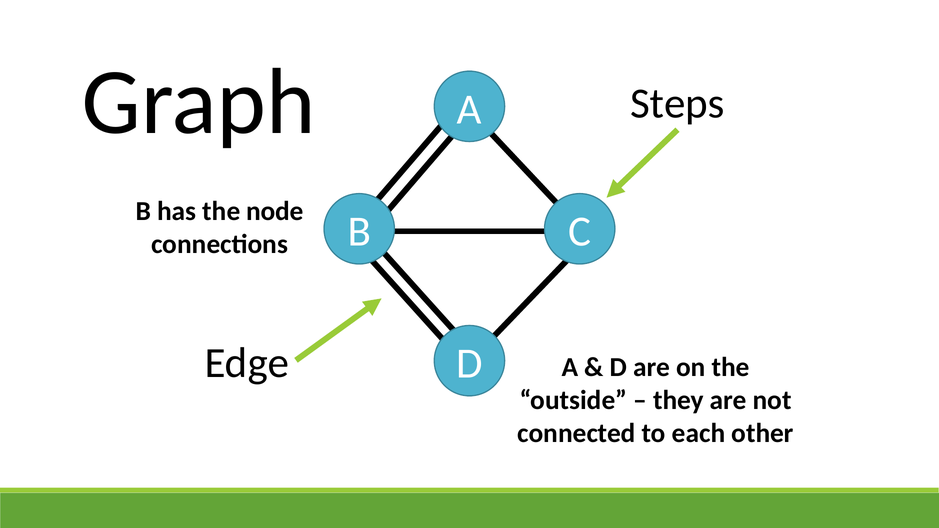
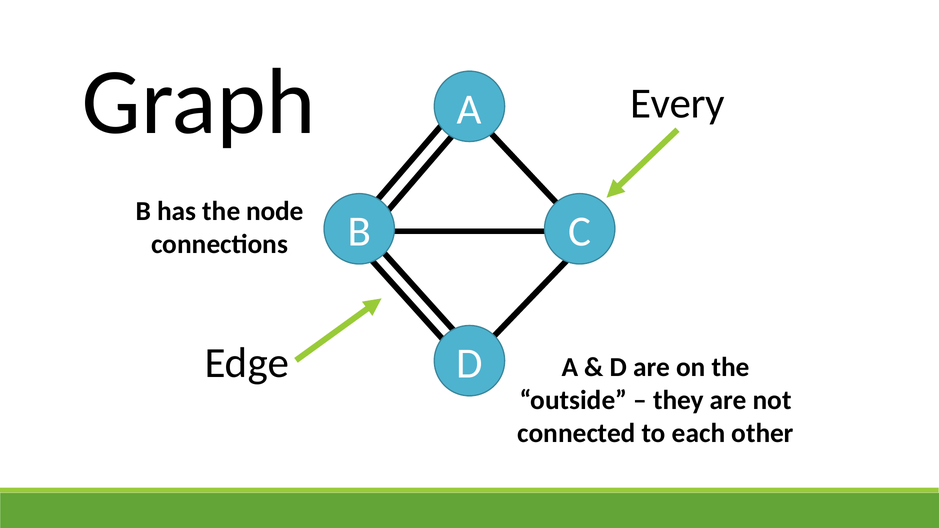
Steps: Steps -> Every
